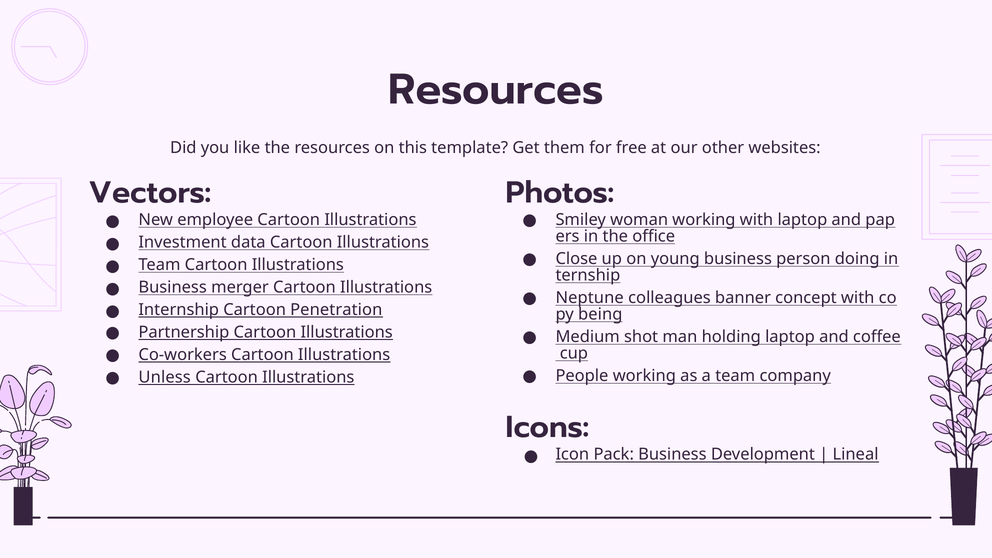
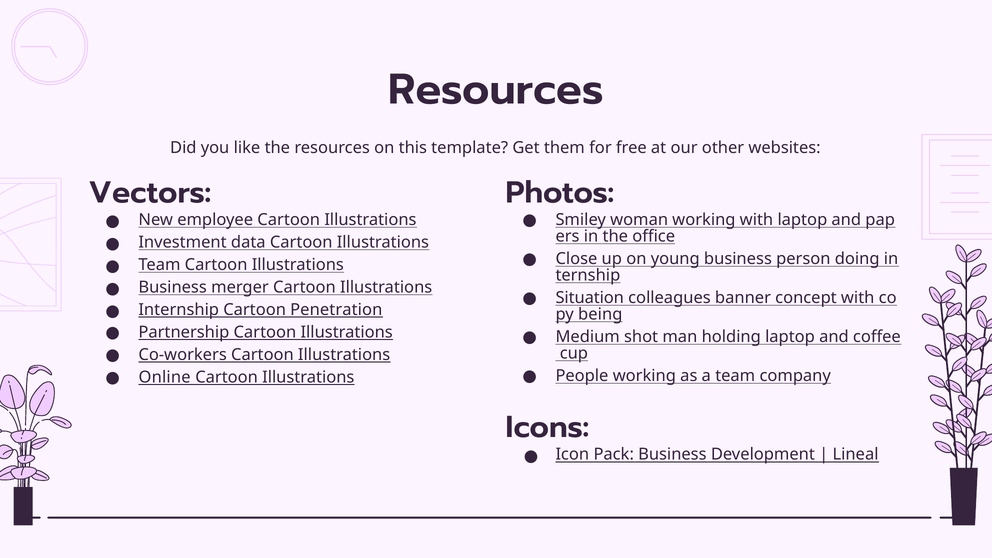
Neptune: Neptune -> Situation
Unless: Unless -> Online
